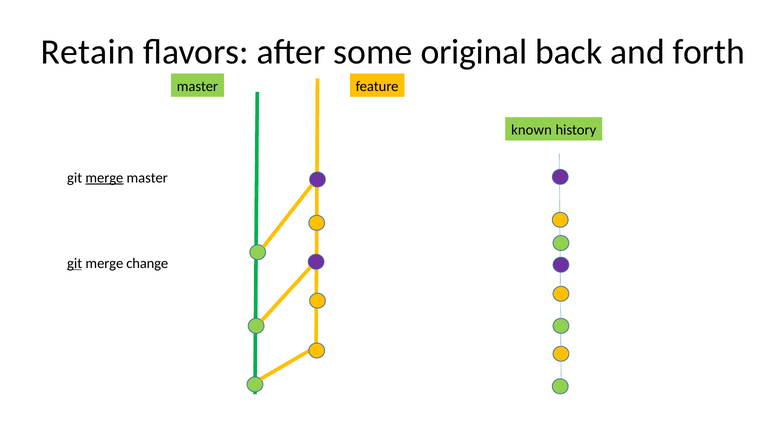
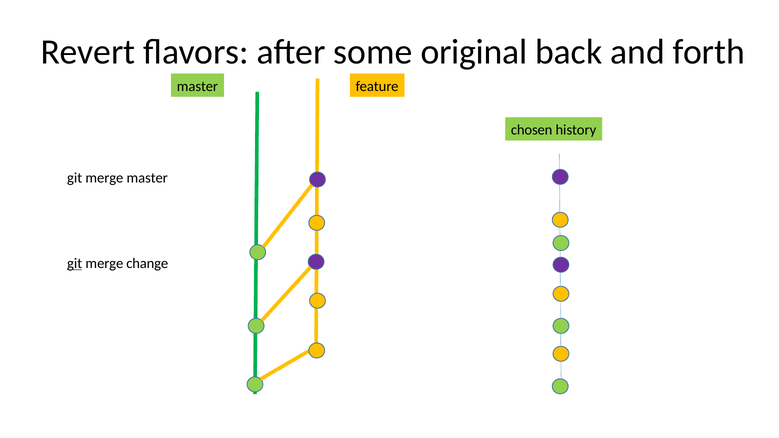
Retain: Retain -> Revert
known: known -> chosen
merge at (104, 178) underline: present -> none
